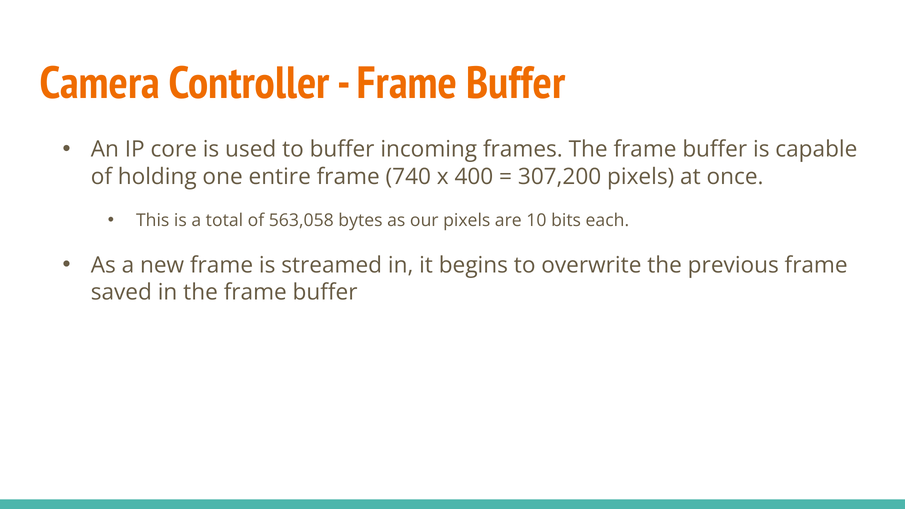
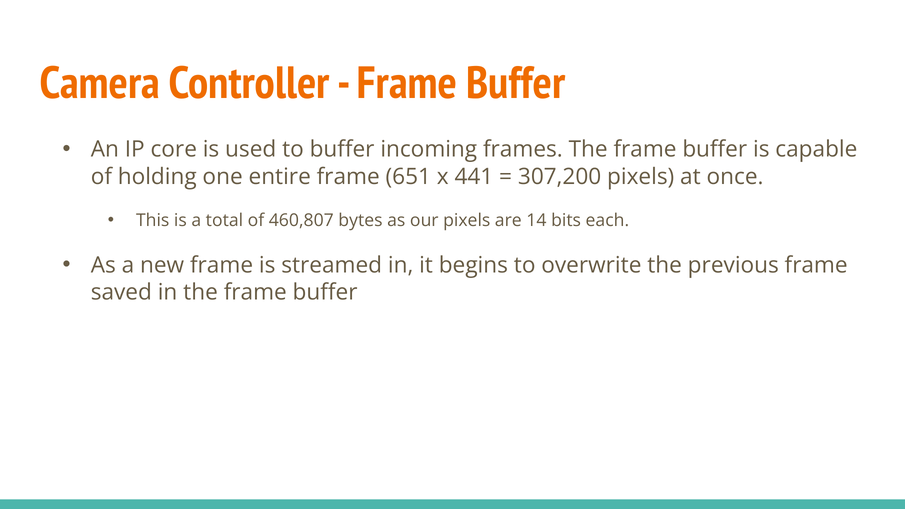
740: 740 -> 651
400: 400 -> 441
563,058: 563,058 -> 460,807
10: 10 -> 14
